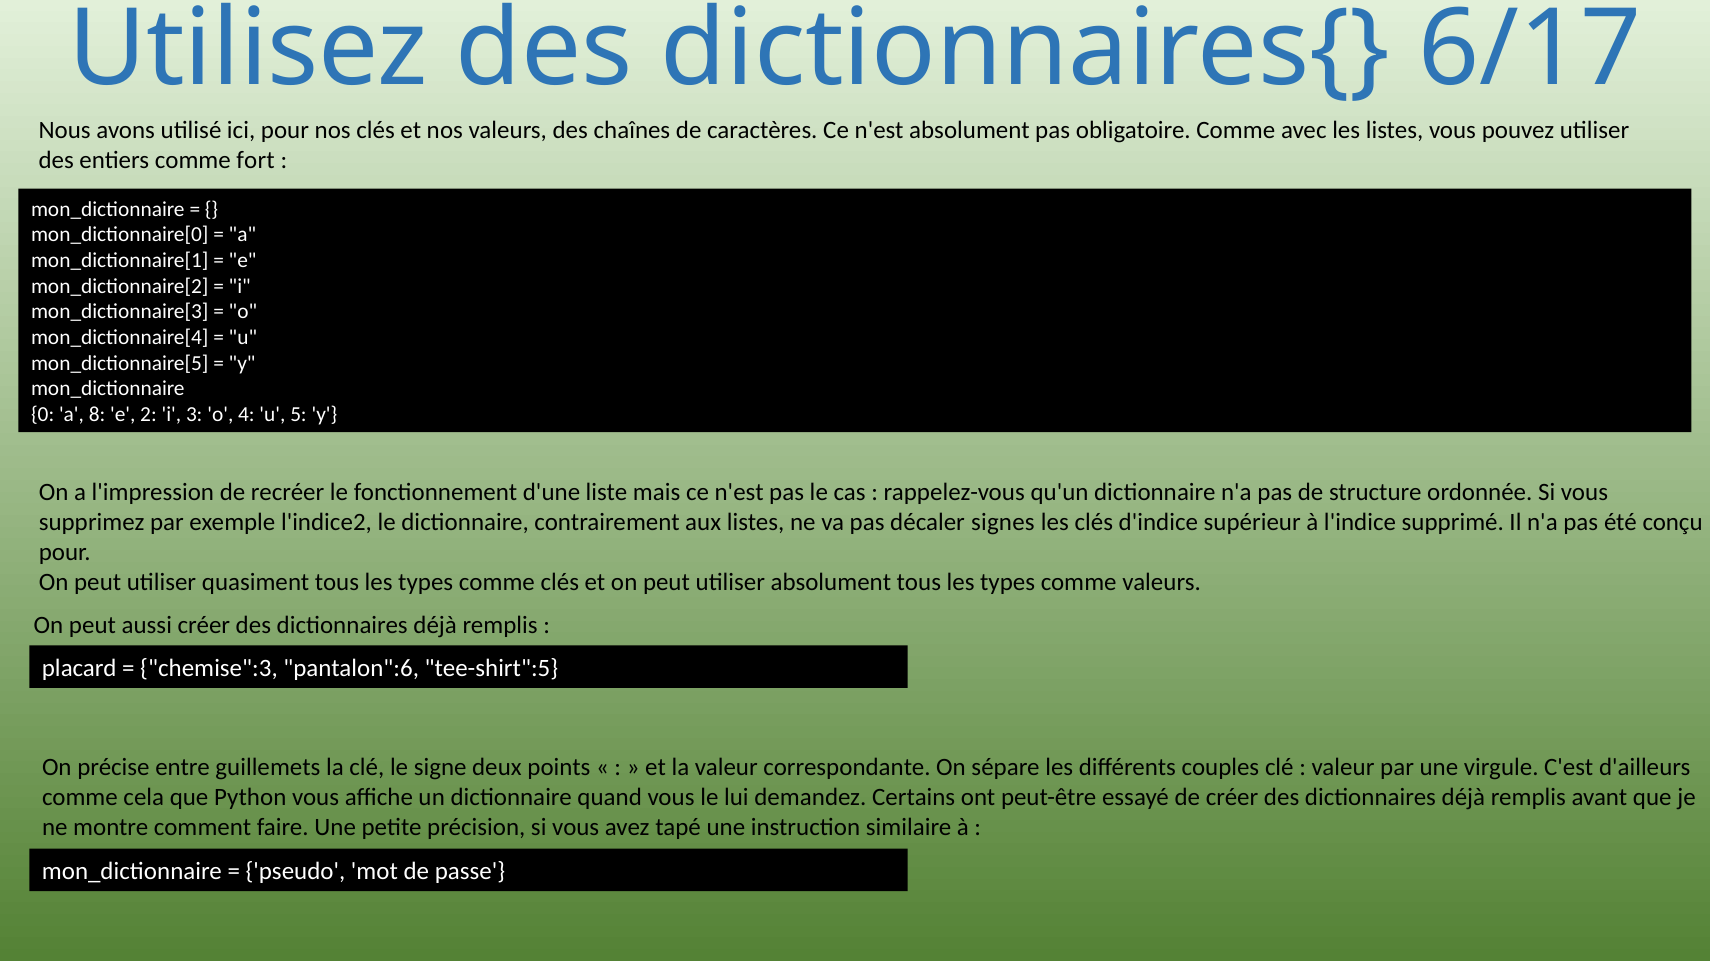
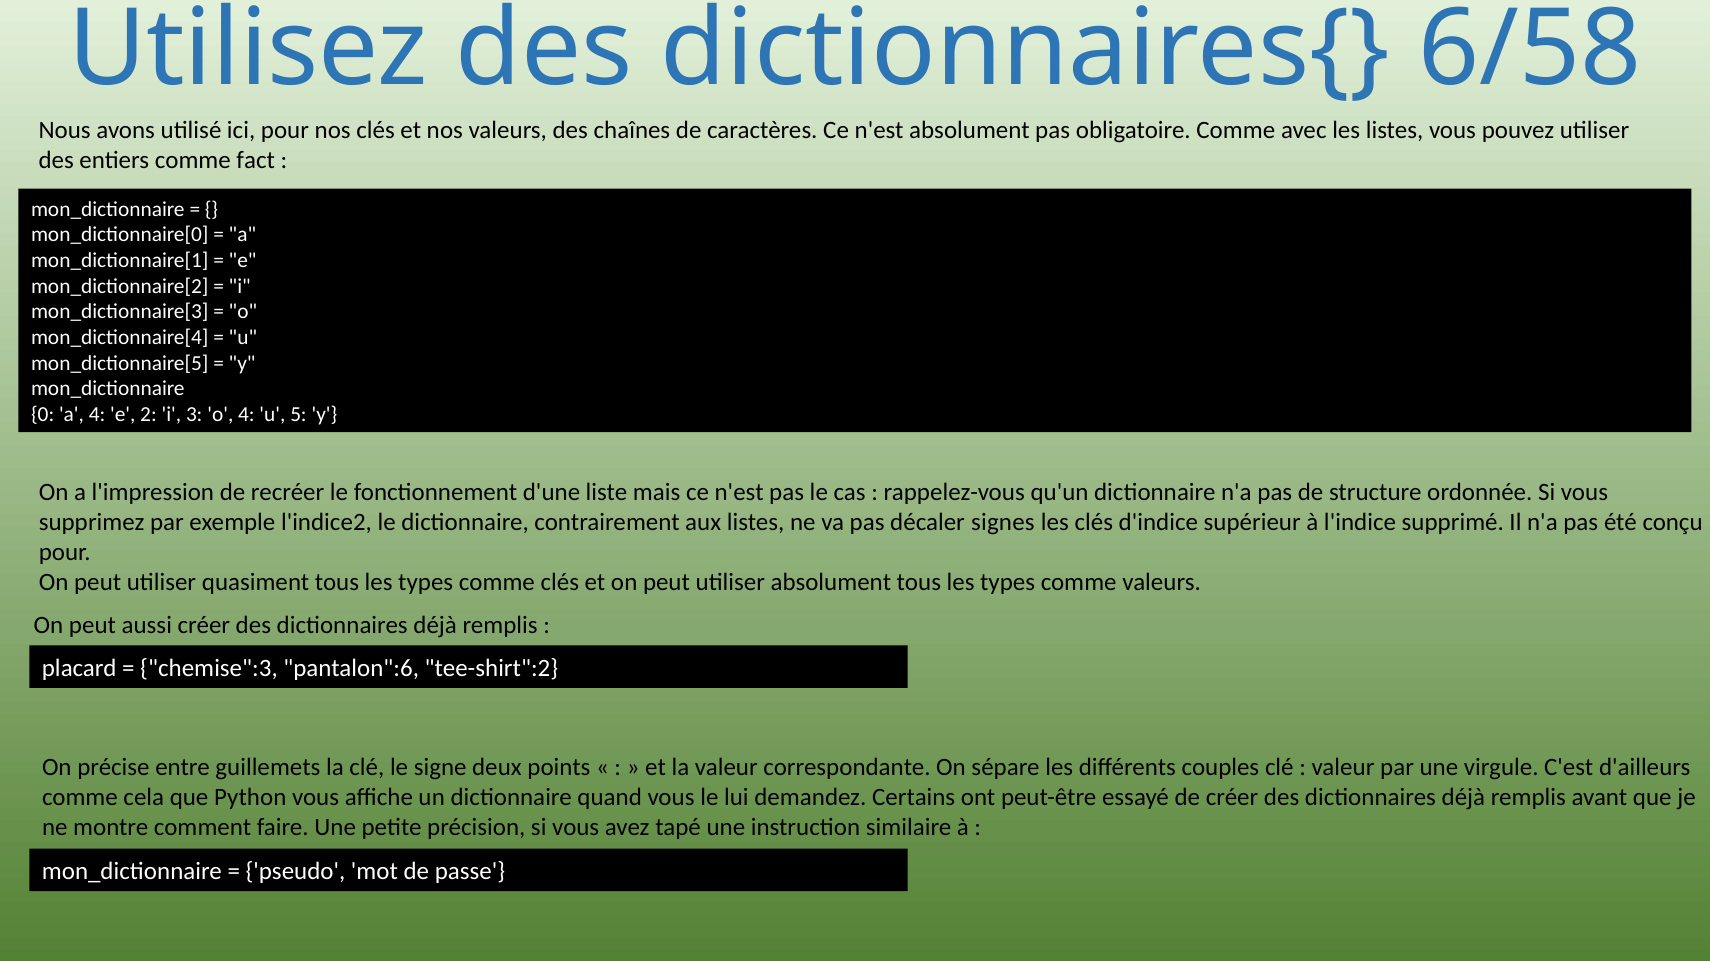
6/17: 6/17 -> 6/58
fort: fort -> fact
a 8: 8 -> 4
tee-shirt":5: tee-shirt":5 -> tee-shirt":2
